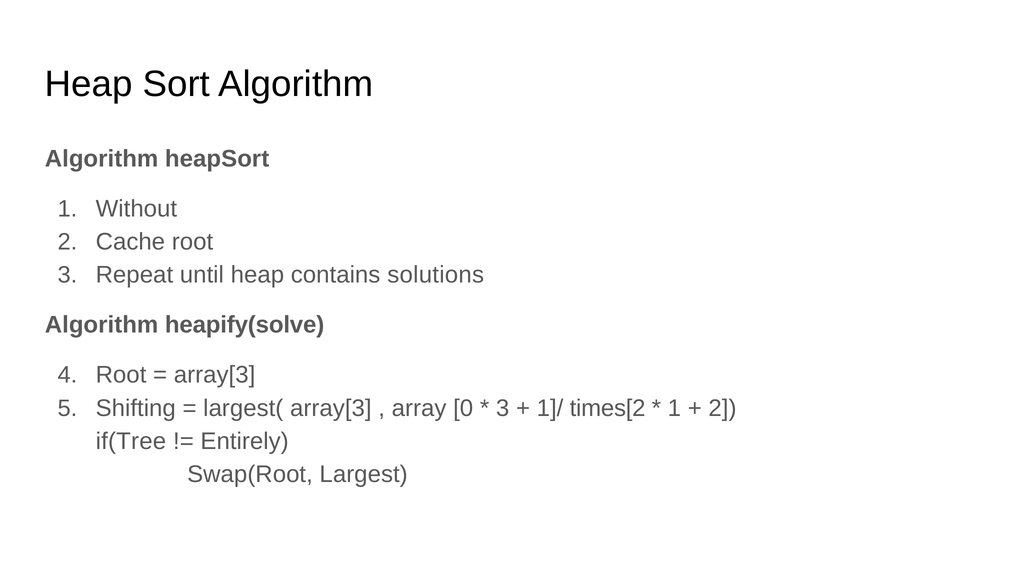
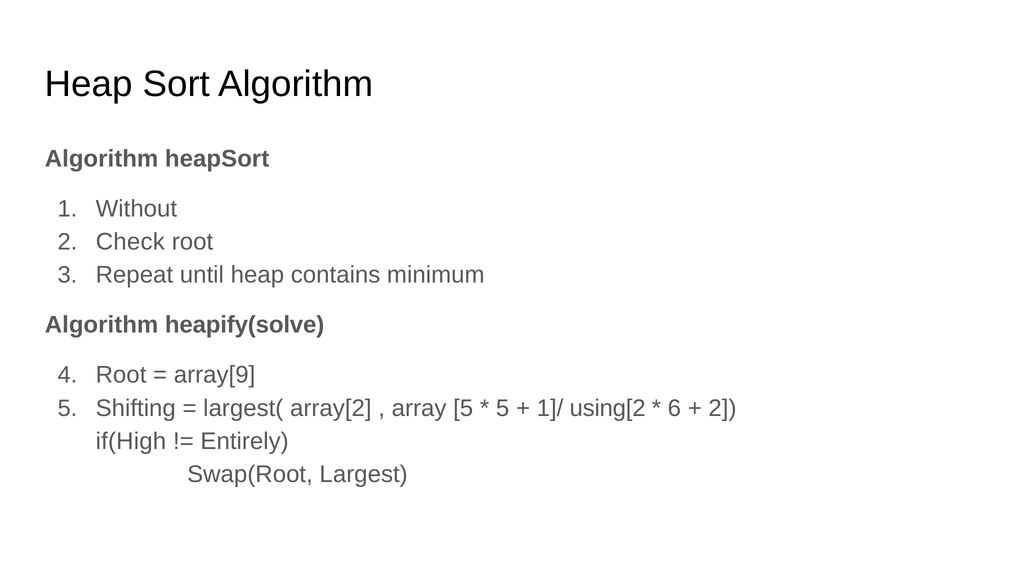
Cache: Cache -> Check
solutions: solutions -> minimum
array[3 at (215, 375): array[3 -> array[9
largest( array[3: array[3 -> array[2
array 0: 0 -> 5
3 at (503, 408): 3 -> 5
times[2: times[2 -> using[2
1 at (674, 408): 1 -> 6
if(Tree: if(Tree -> if(High
